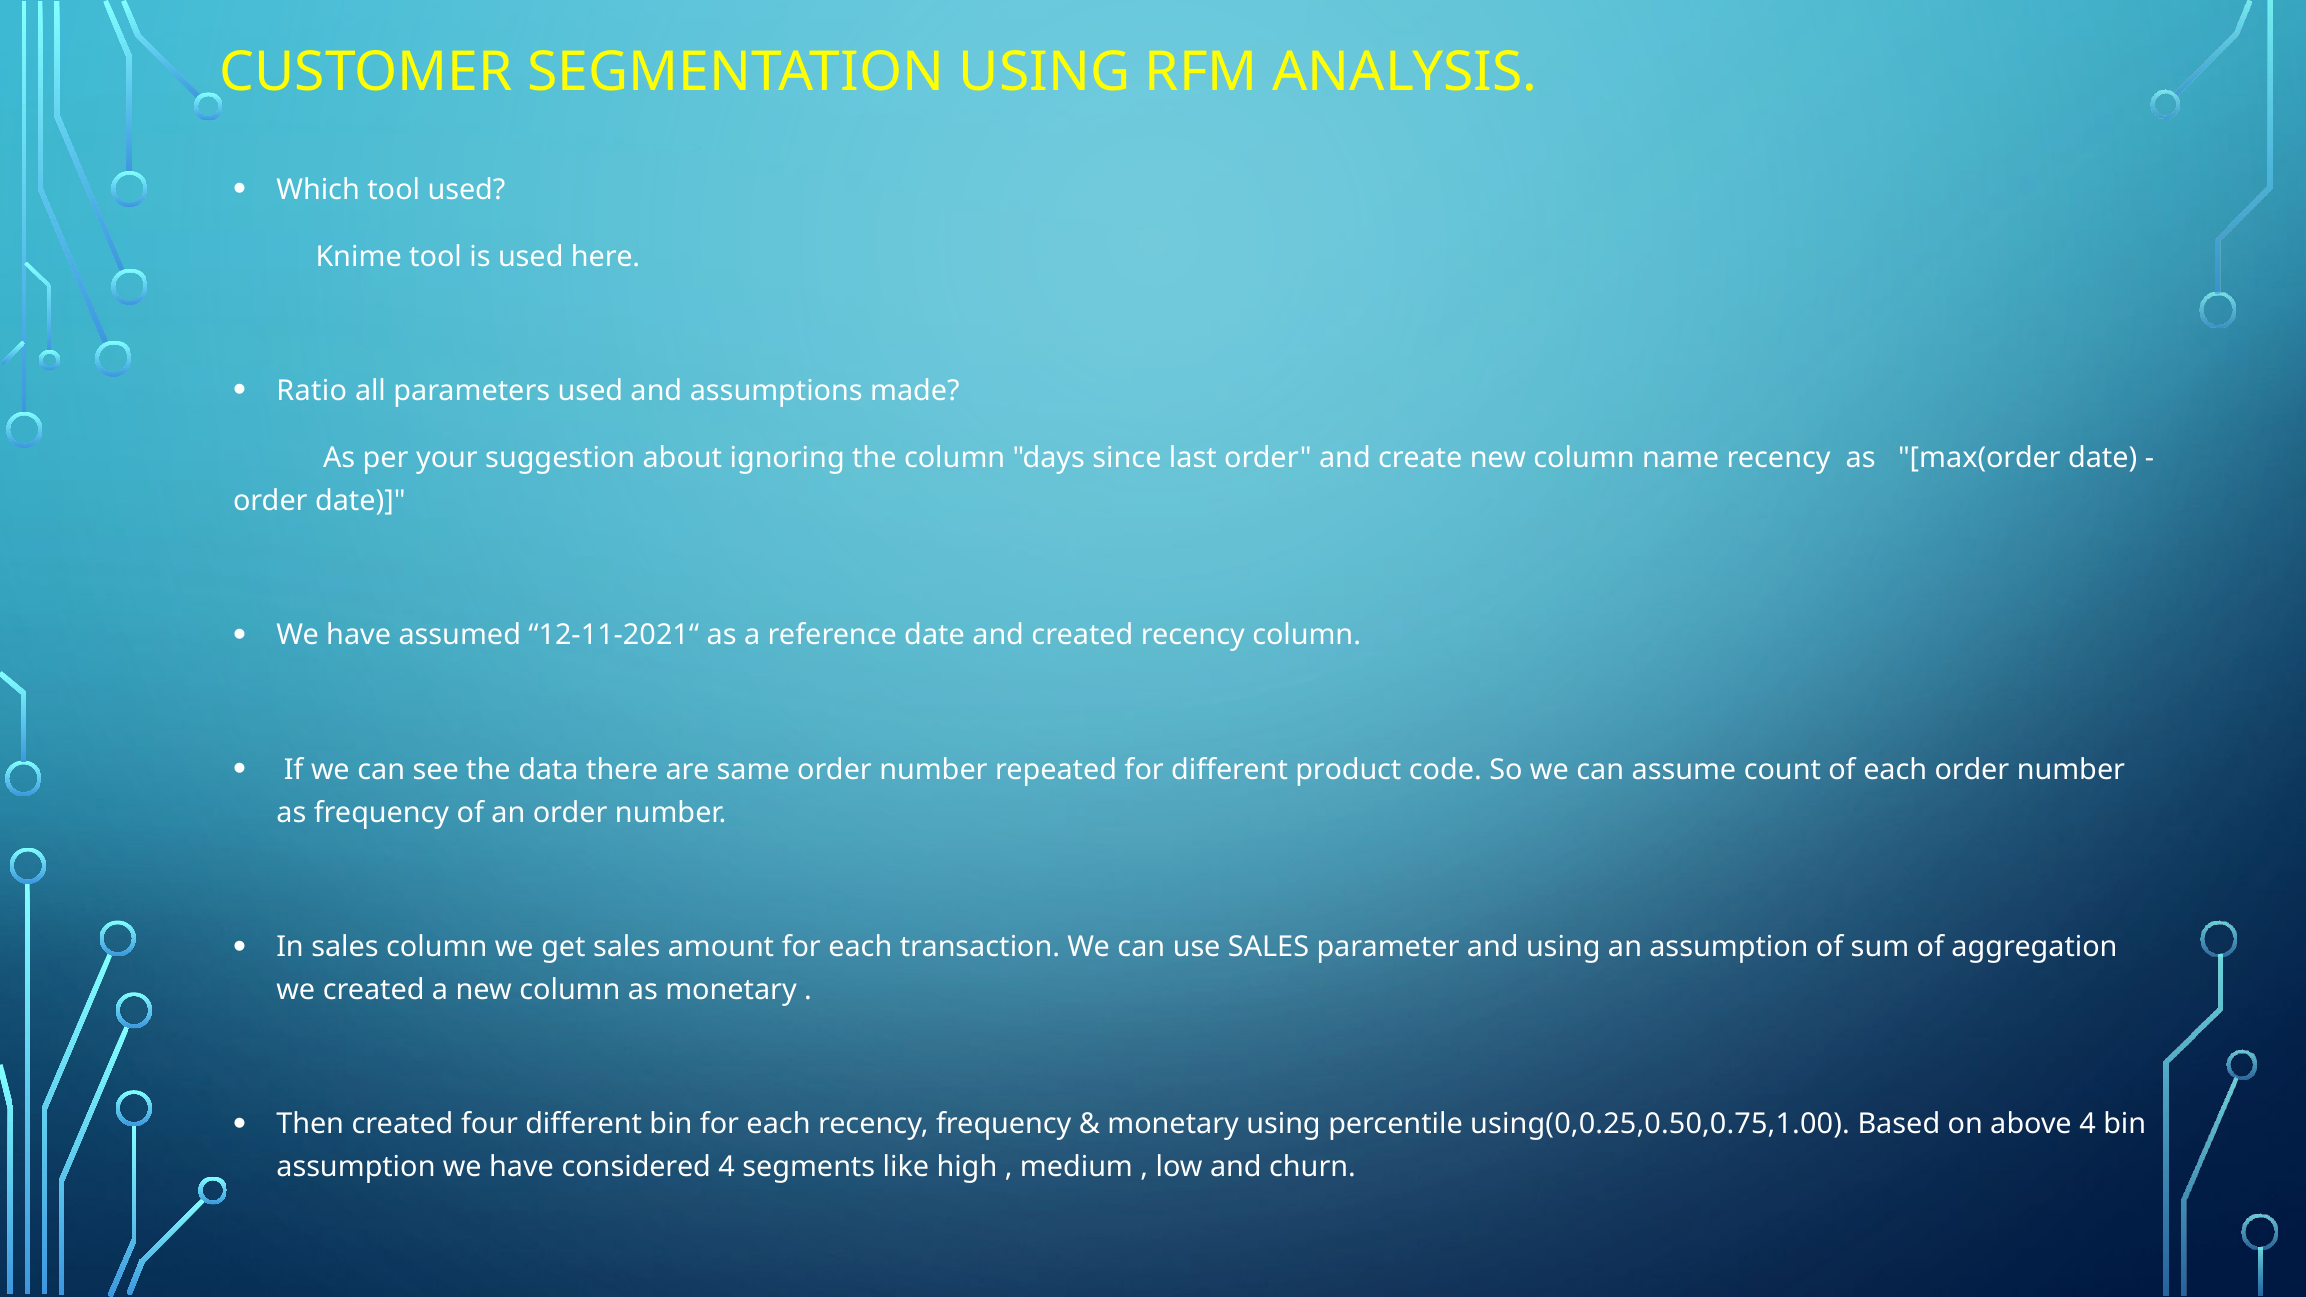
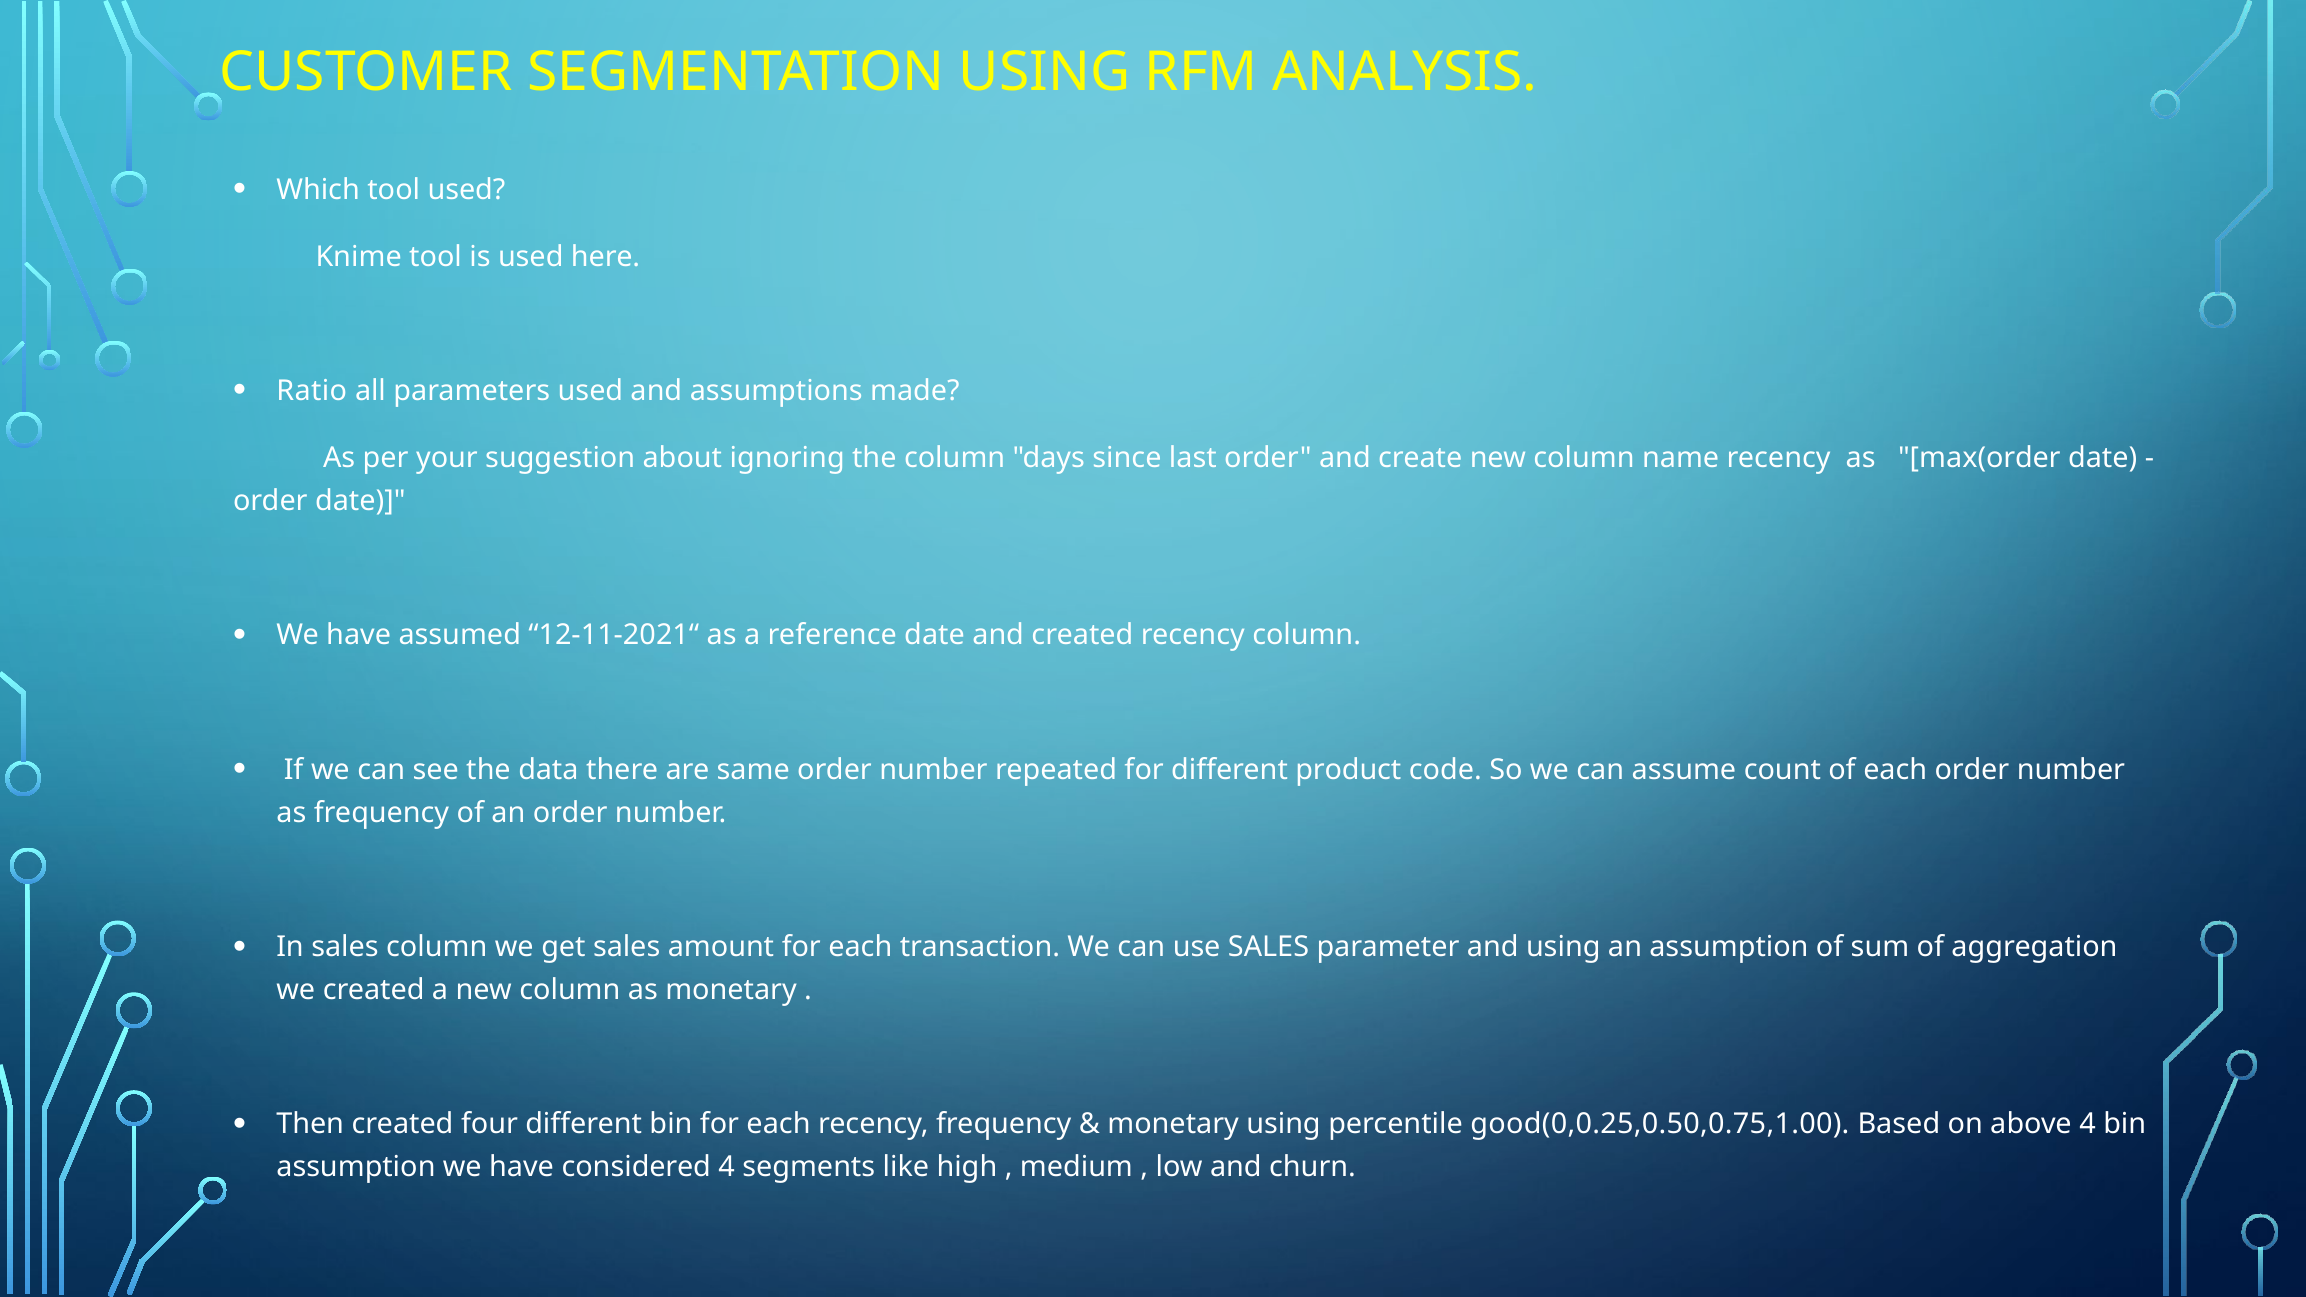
using(0,0.25,0.50,0.75,1.00: using(0,0.25,0.50,0.75,1.00 -> good(0,0.25,0.50,0.75,1.00
